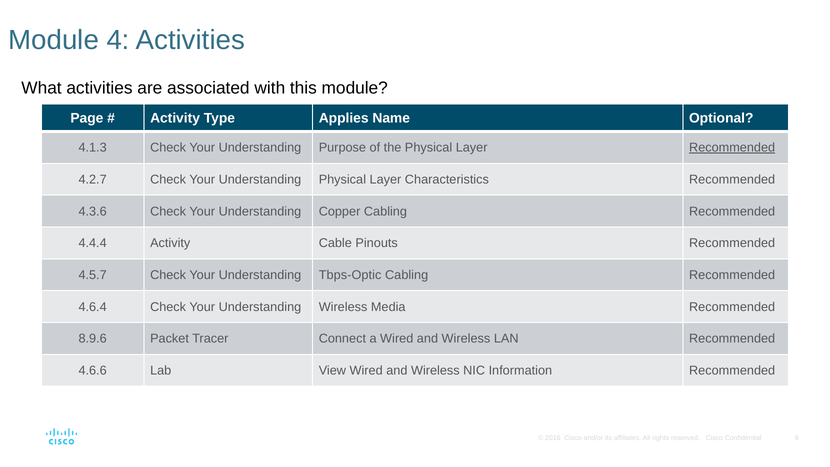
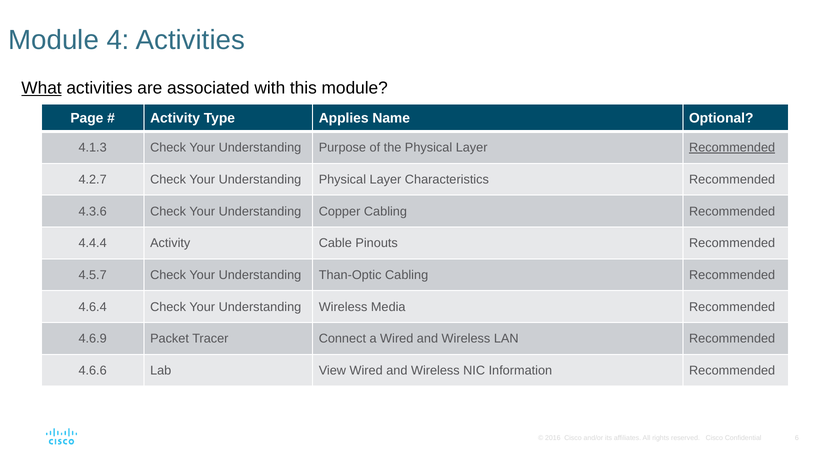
What underline: none -> present
Tbps-Optic: Tbps-Optic -> Than-Optic
8.9.6: 8.9.6 -> 4.6.9
